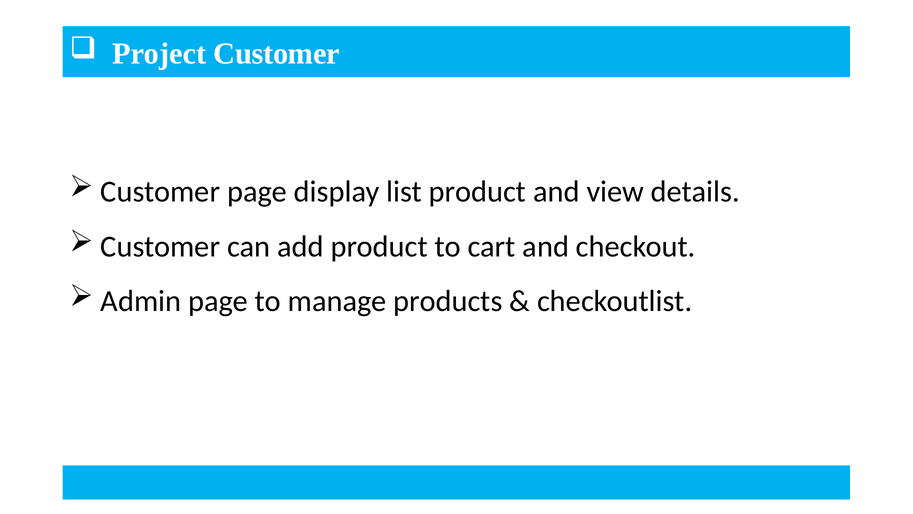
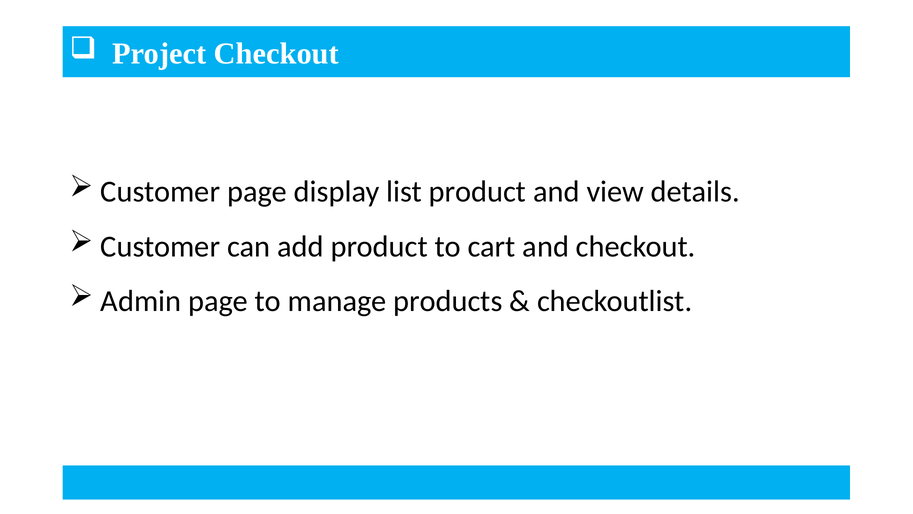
Project Customer: Customer -> Checkout
